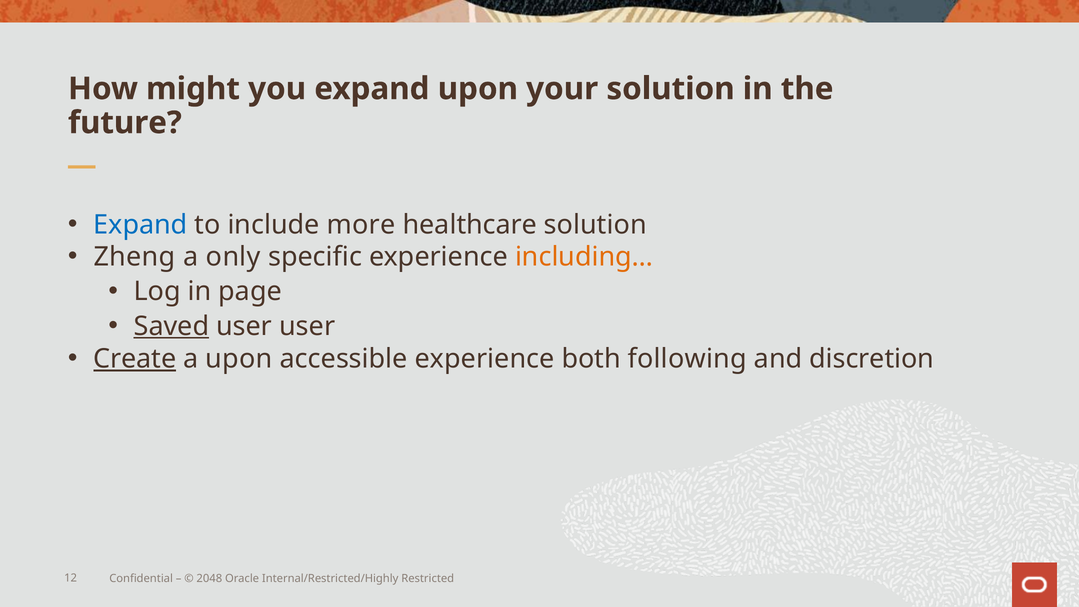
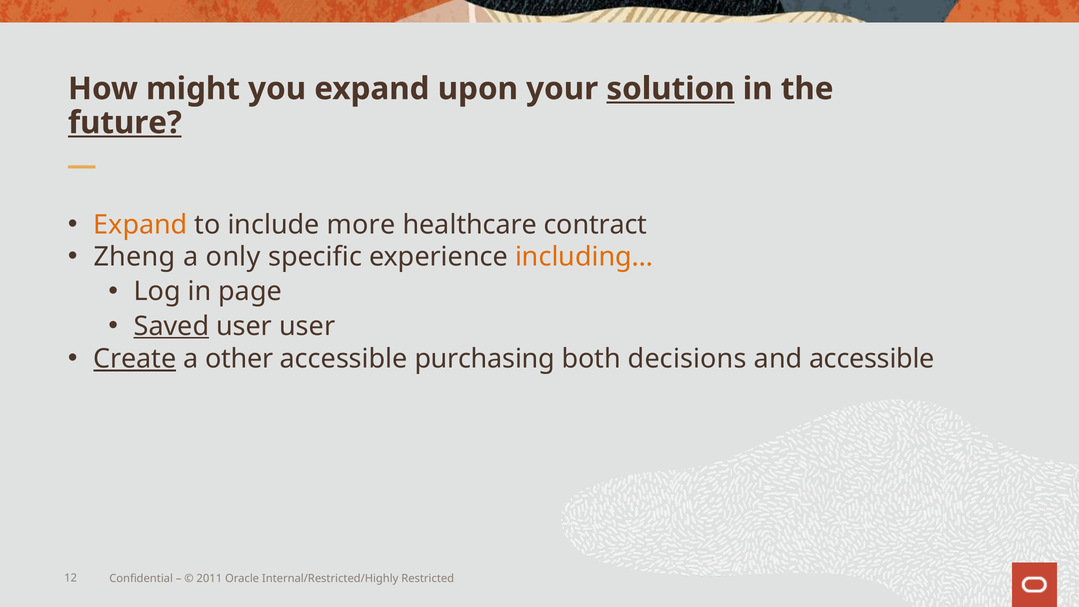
solution at (671, 89) underline: none -> present
future underline: none -> present
Expand at (140, 225) colour: blue -> orange
healthcare solution: solution -> contract
a upon: upon -> other
accessible experience: experience -> purchasing
following: following -> decisions
and discretion: discretion -> accessible
2048: 2048 -> 2011
